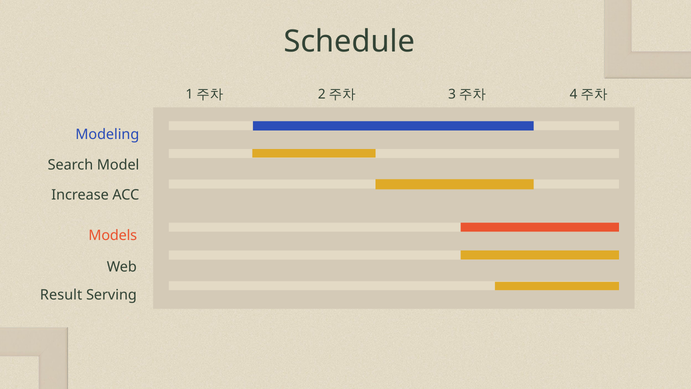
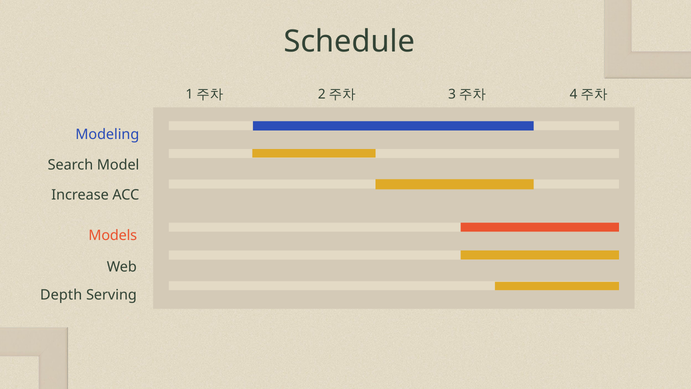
Result: Result -> Depth
